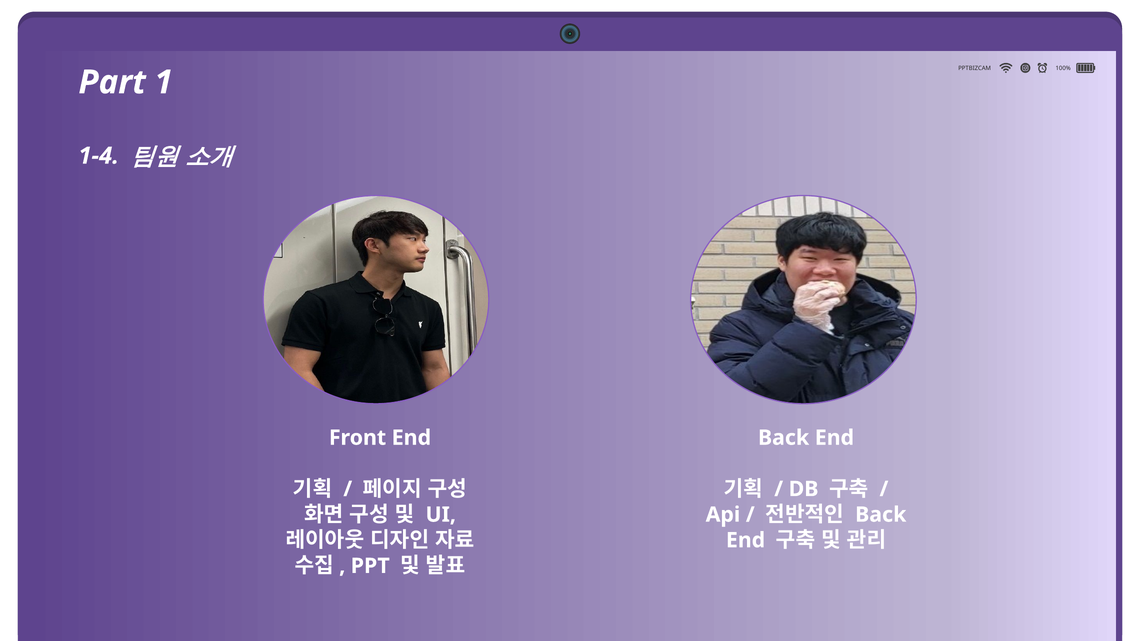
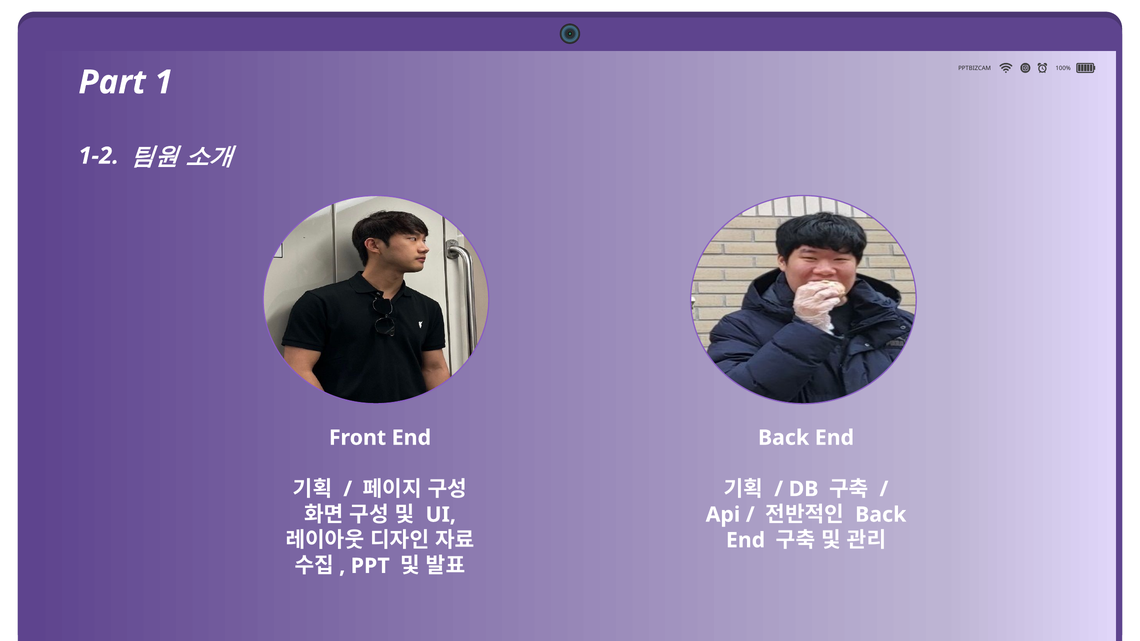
1-4: 1-4 -> 1-2
